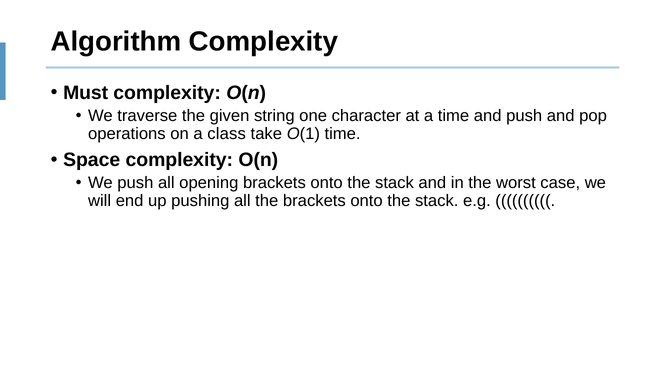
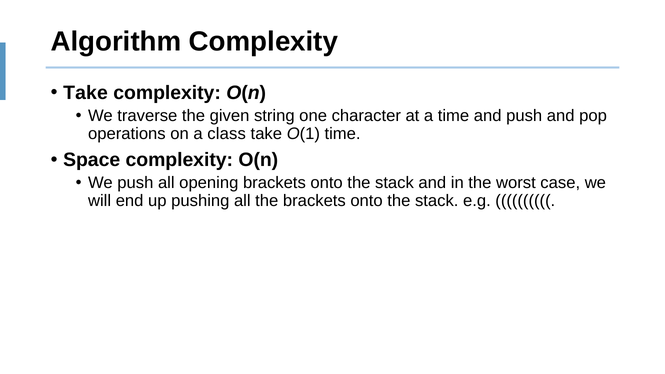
Must at (86, 93): Must -> Take
